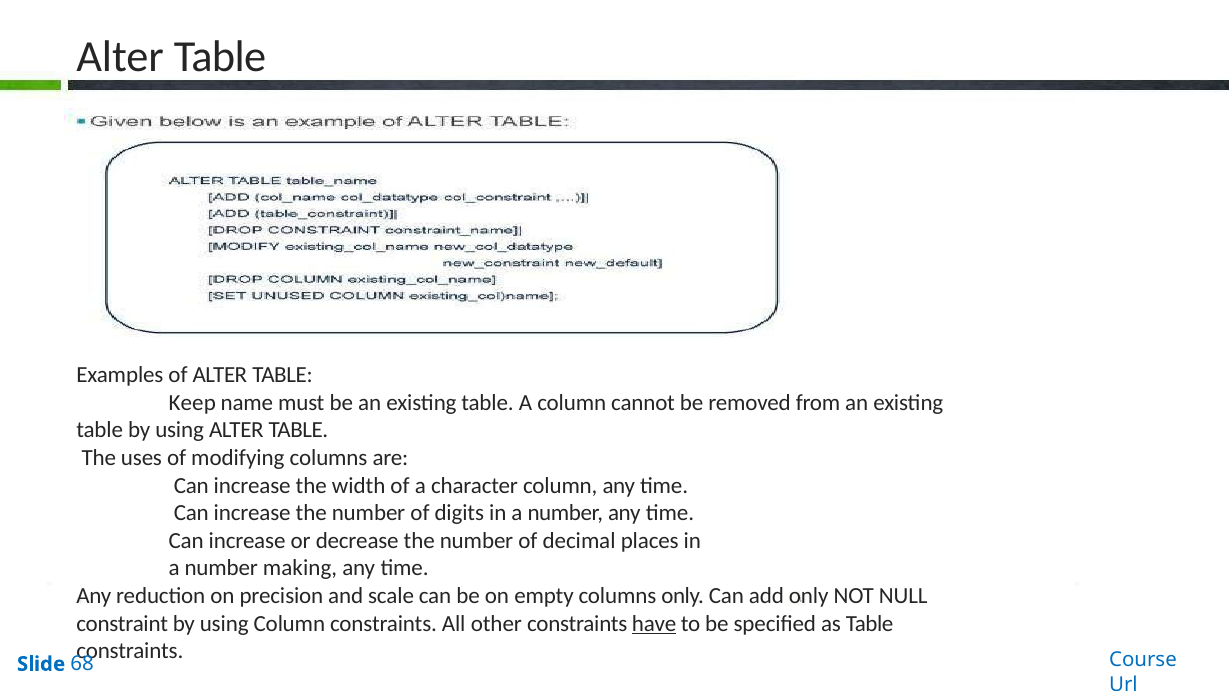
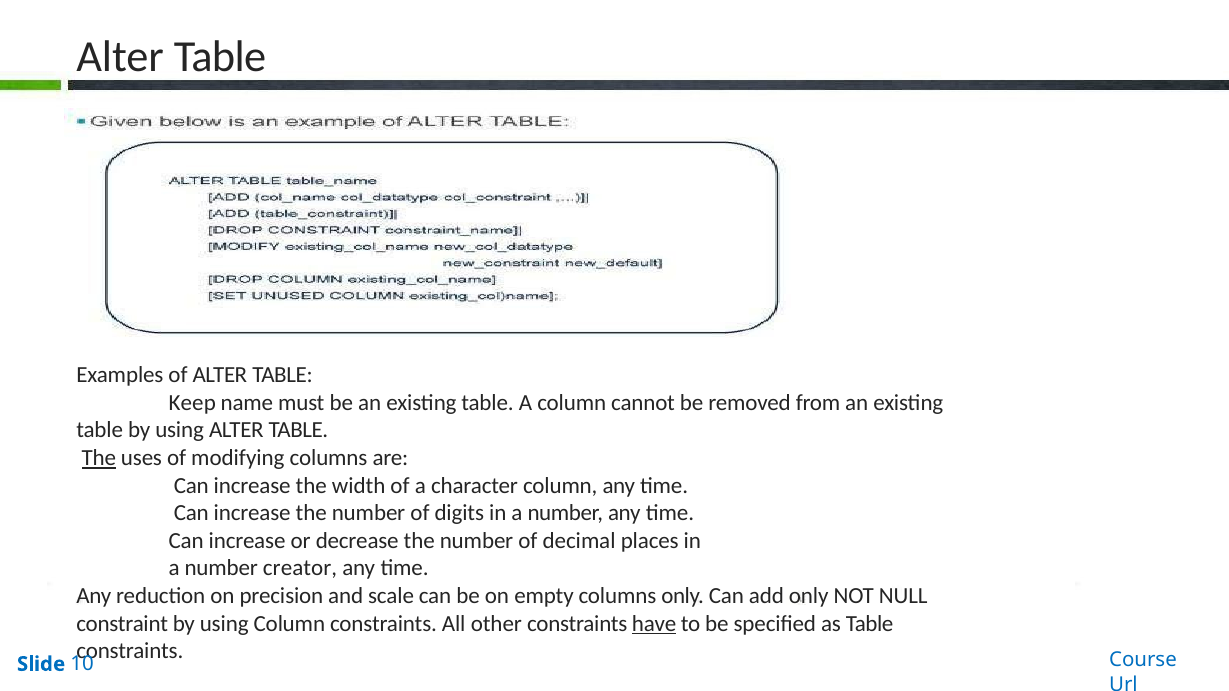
The at (99, 458) underline: none -> present
making: making -> creator
68: 68 -> 10
